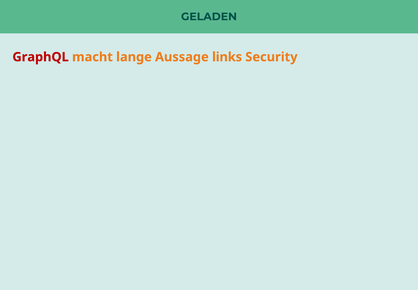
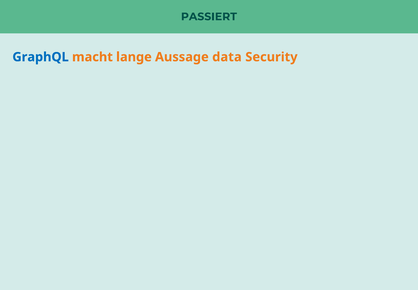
GELADEN: GELADEN -> PASSIERT
GraphQL colour: red -> blue
links: links -> data
